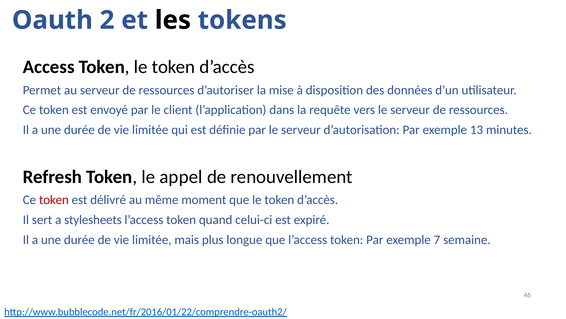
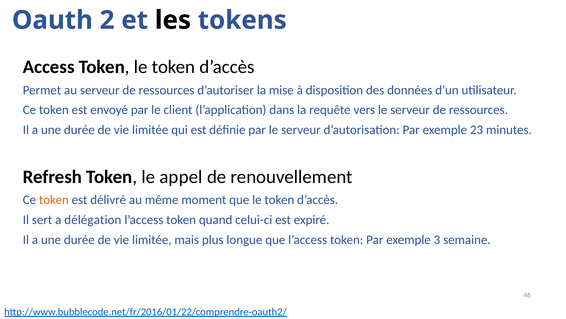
13: 13 -> 23
token at (54, 200) colour: red -> orange
stylesheets: stylesheets -> délégation
7: 7 -> 3
